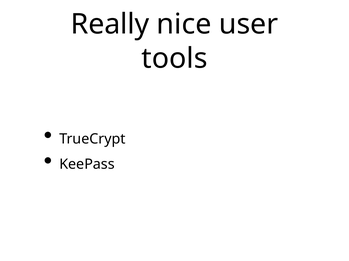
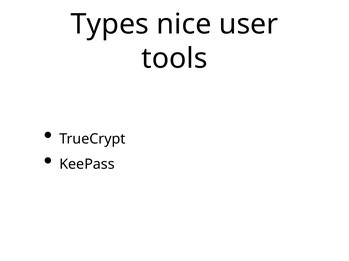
Really: Really -> Types
